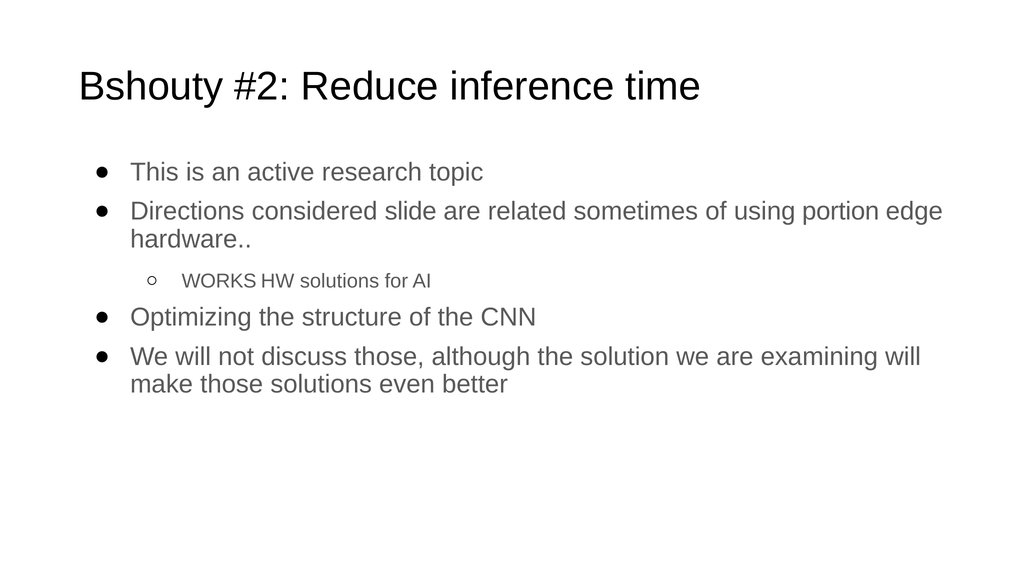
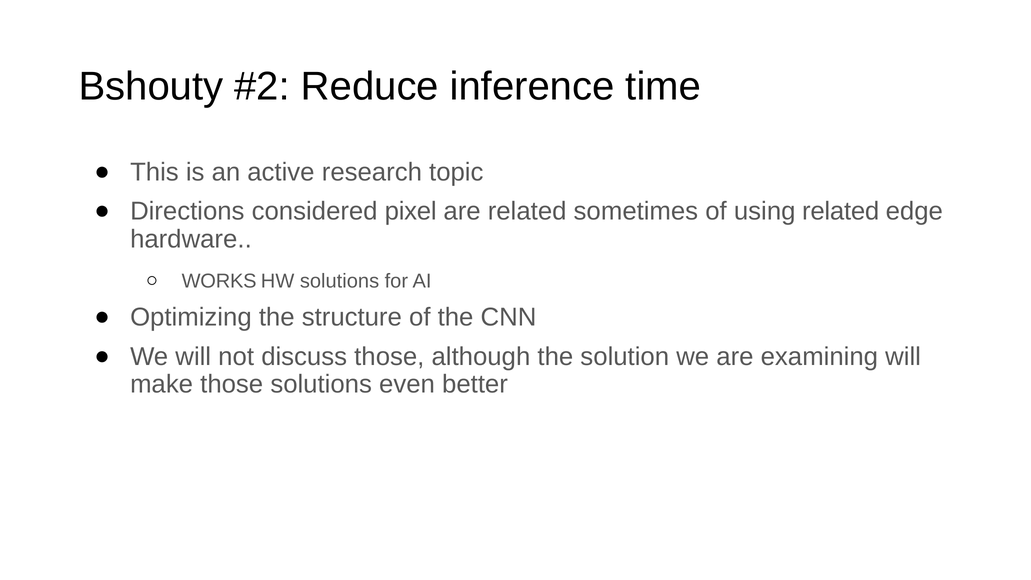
slide: slide -> pixel
using portion: portion -> related
